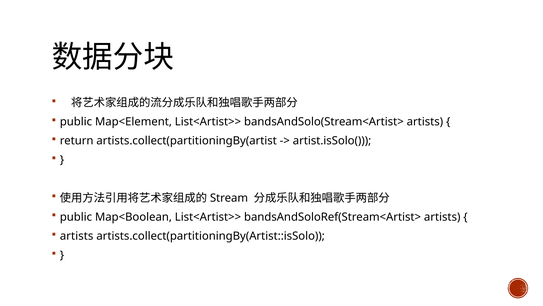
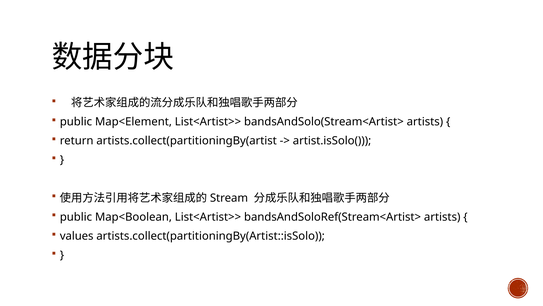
artists at (77, 236): artists -> values
